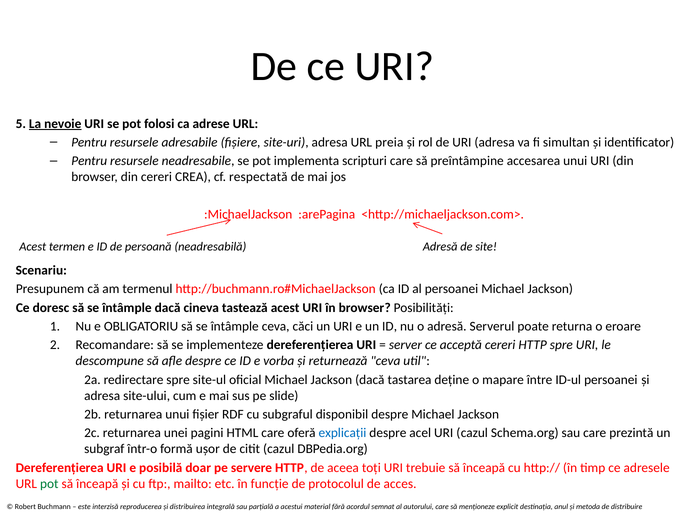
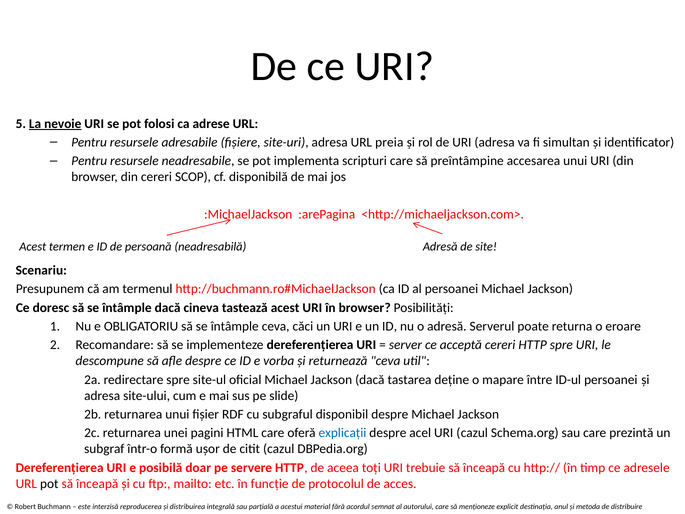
CREA: CREA -> SCOP
respectată: respectată -> disponibilă
pot at (49, 483) colour: green -> black
